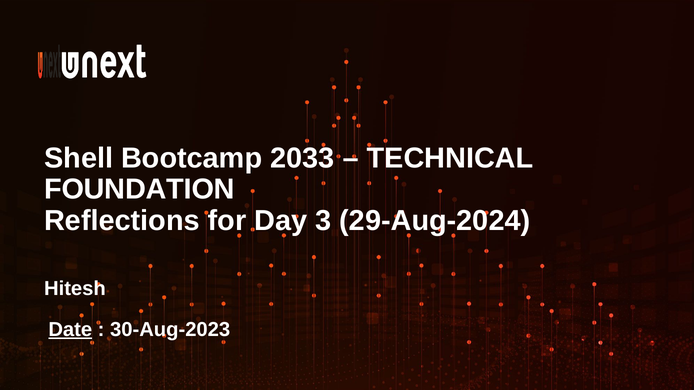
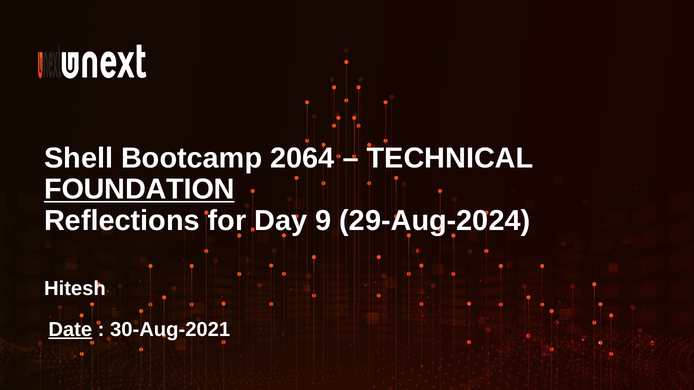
2033: 2033 -> 2064
FOUNDATION underline: none -> present
3: 3 -> 9
30-Aug-2023: 30-Aug-2023 -> 30-Aug-2021
